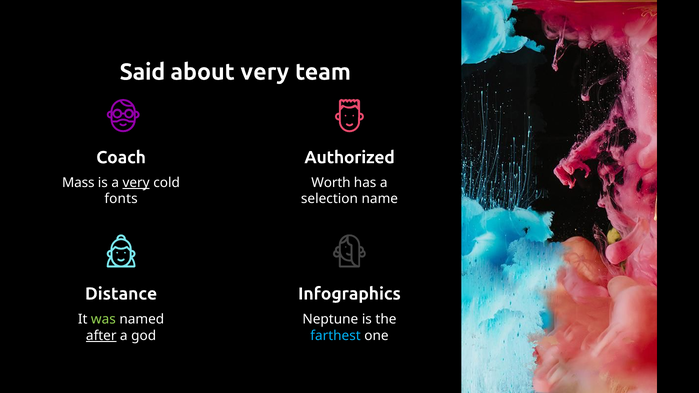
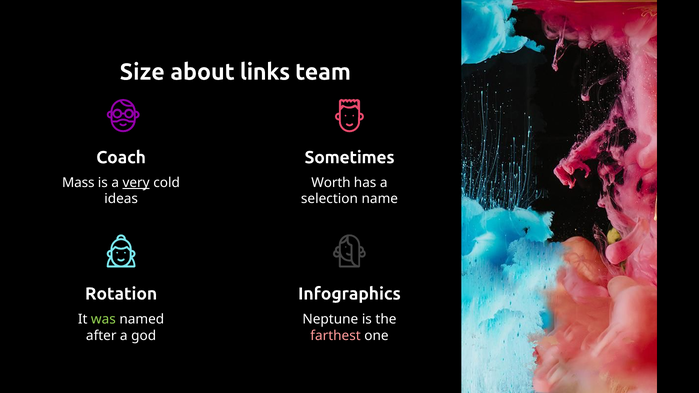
Said: Said -> Size
about very: very -> links
Authorized: Authorized -> Sometimes
fonts: fonts -> ideas
Distance: Distance -> Rotation
after underline: present -> none
farthest colour: light blue -> pink
